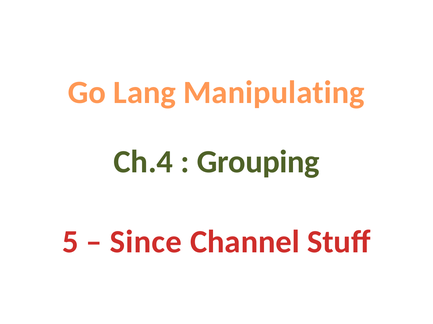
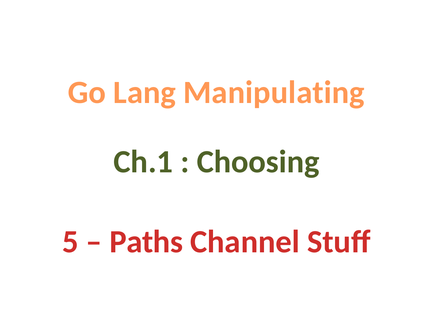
Ch.4: Ch.4 -> Ch.1
Grouping: Grouping -> Choosing
Since: Since -> Paths
